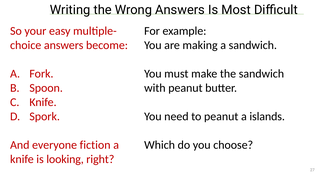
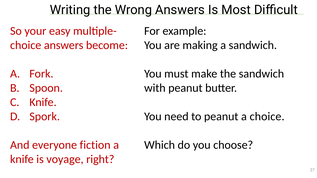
a islands: islands -> choice
looking: looking -> voyage
